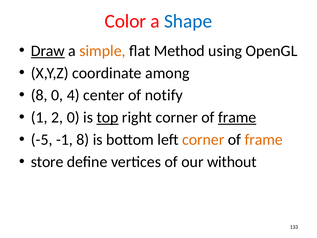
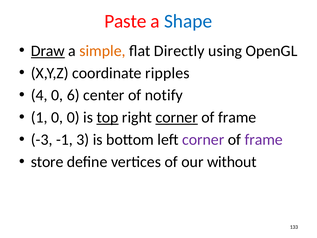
Color: Color -> Paste
Method: Method -> Directly
among: among -> ripples
8 at (39, 95): 8 -> 4
4: 4 -> 6
1 2: 2 -> 0
corner at (177, 117) underline: none -> present
frame at (237, 117) underline: present -> none
-5: -5 -> -3
-1 8: 8 -> 3
corner at (203, 140) colour: orange -> purple
frame at (264, 140) colour: orange -> purple
